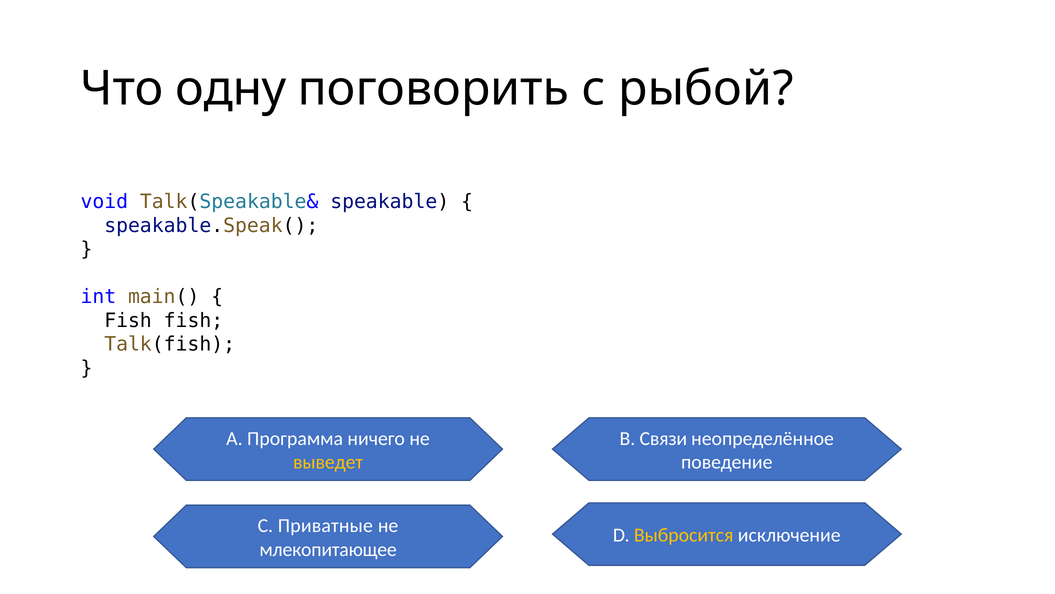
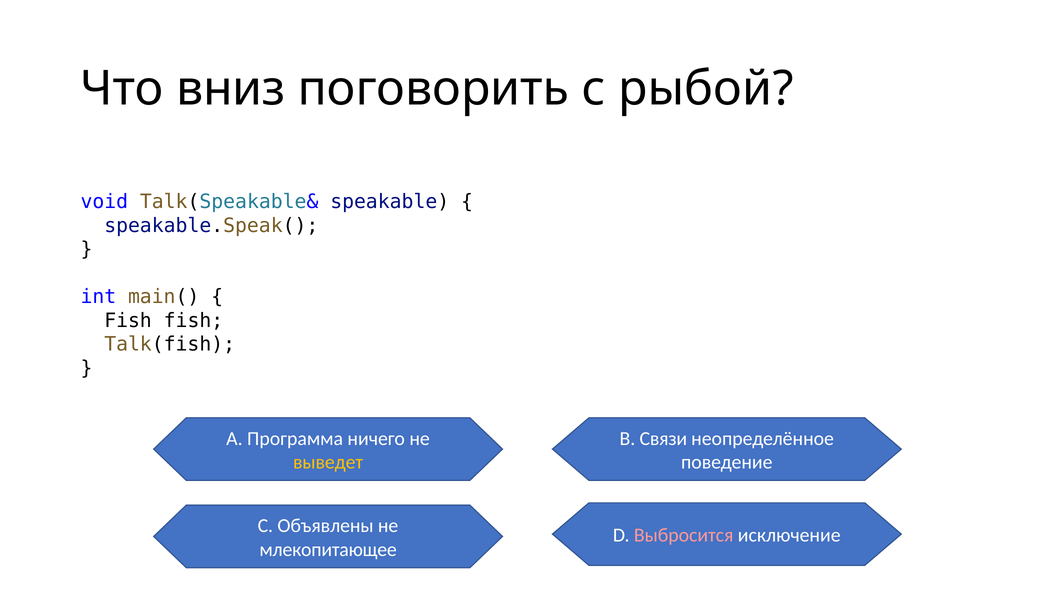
одну: одну -> вниз
Приватные: Приватные -> Объявлены
Выбросится colour: yellow -> pink
